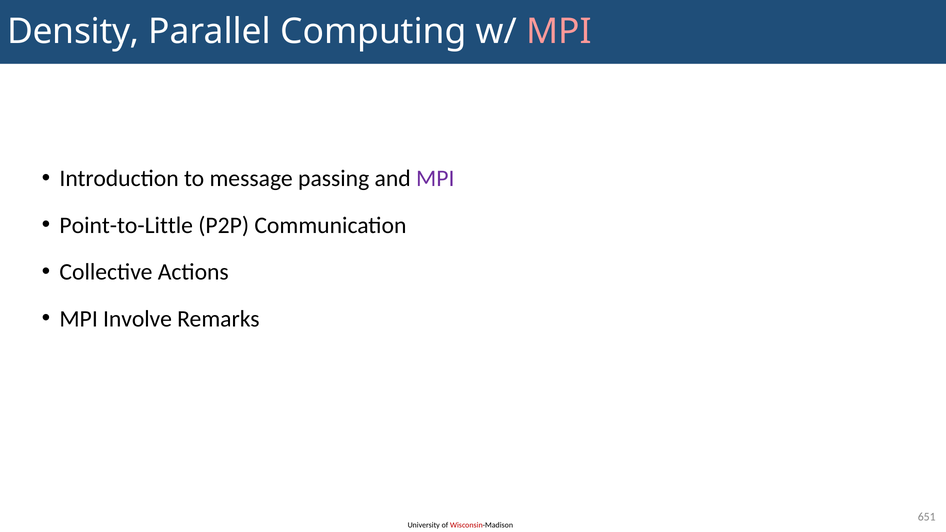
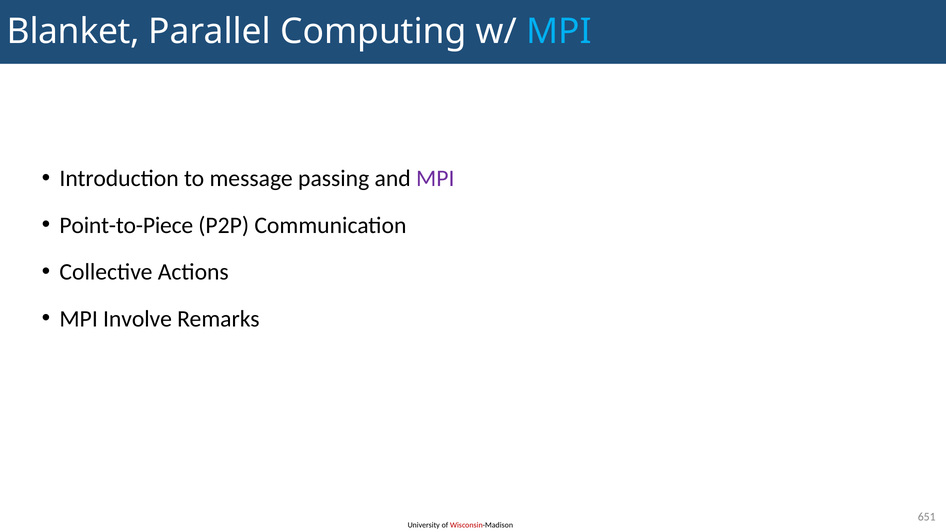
Density: Density -> Blanket
MPI at (559, 32) colour: pink -> light blue
Point-to-Little: Point-to-Little -> Point-to-Piece
